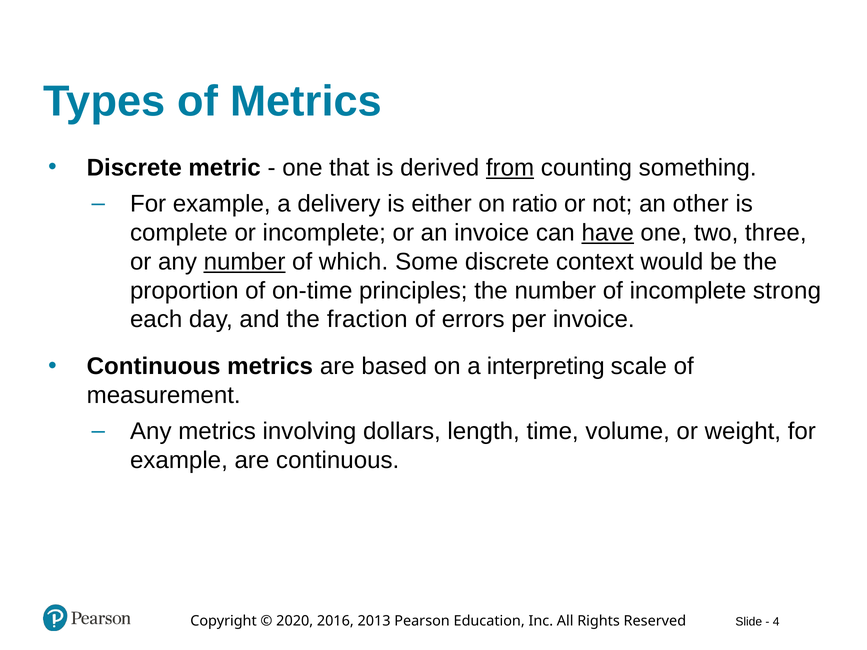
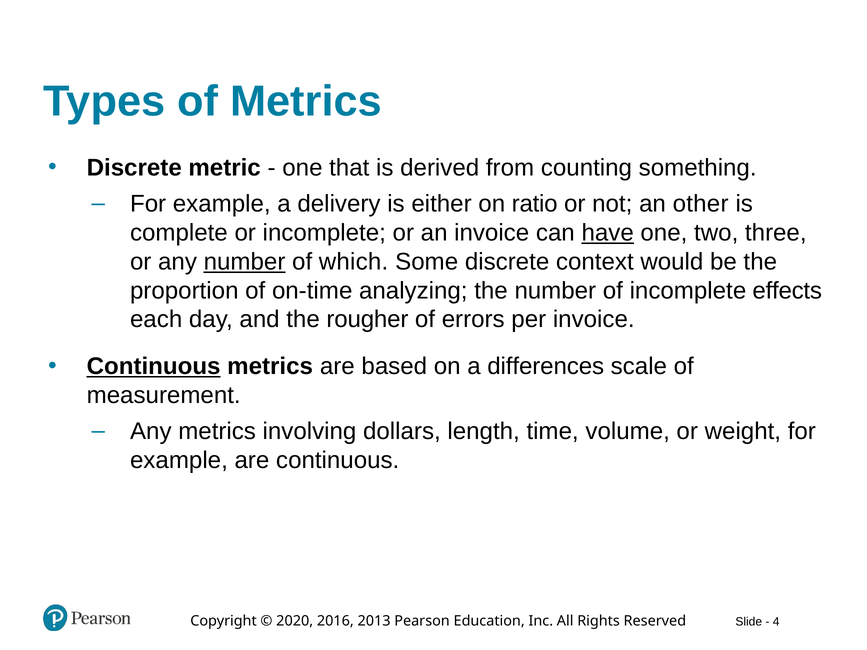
from underline: present -> none
principles: principles -> analyzing
strong: strong -> effects
fraction: fraction -> rougher
Continuous at (154, 367) underline: none -> present
interpreting: interpreting -> differences
